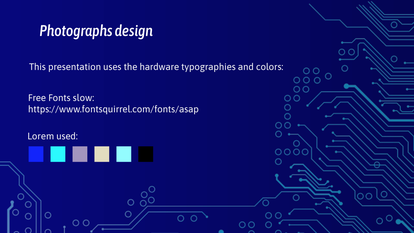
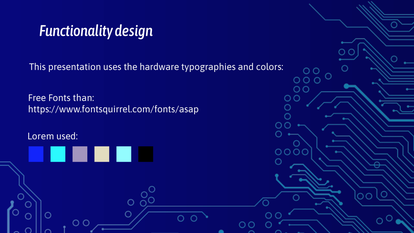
Photographs: Photographs -> Functionality
slow: slow -> than
